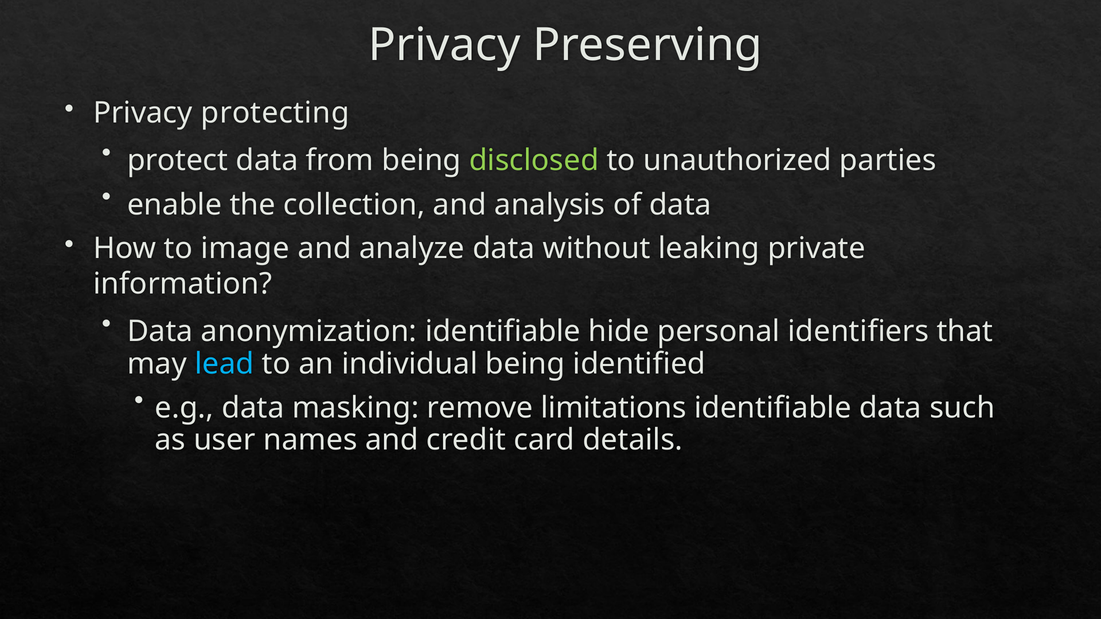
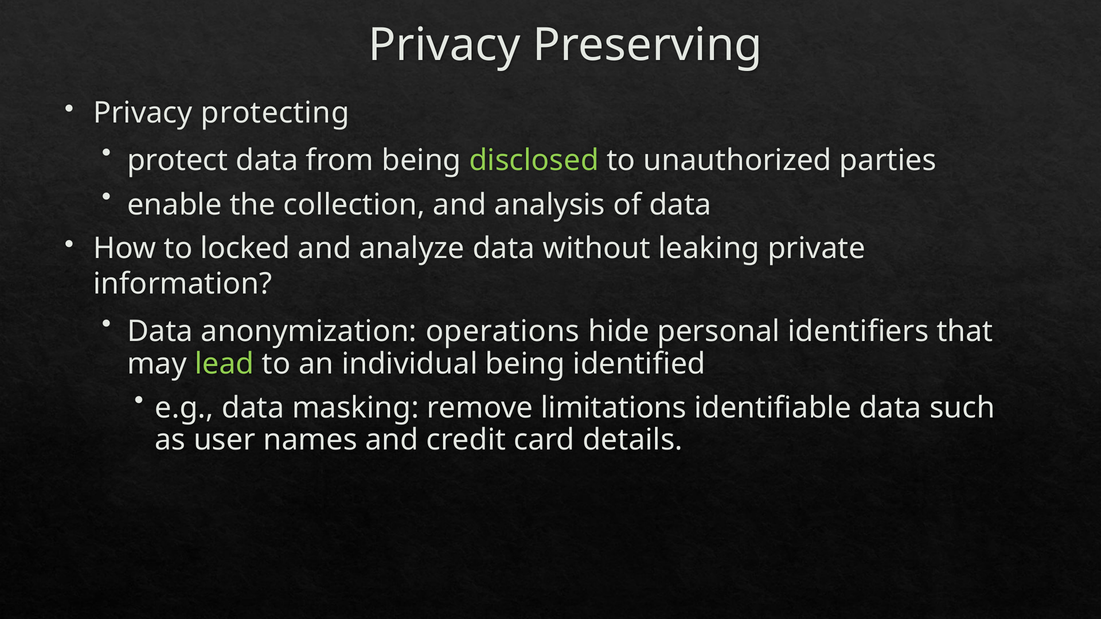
image: image -> locked
anonymization identifiable: identifiable -> operations
lead colour: light blue -> light green
